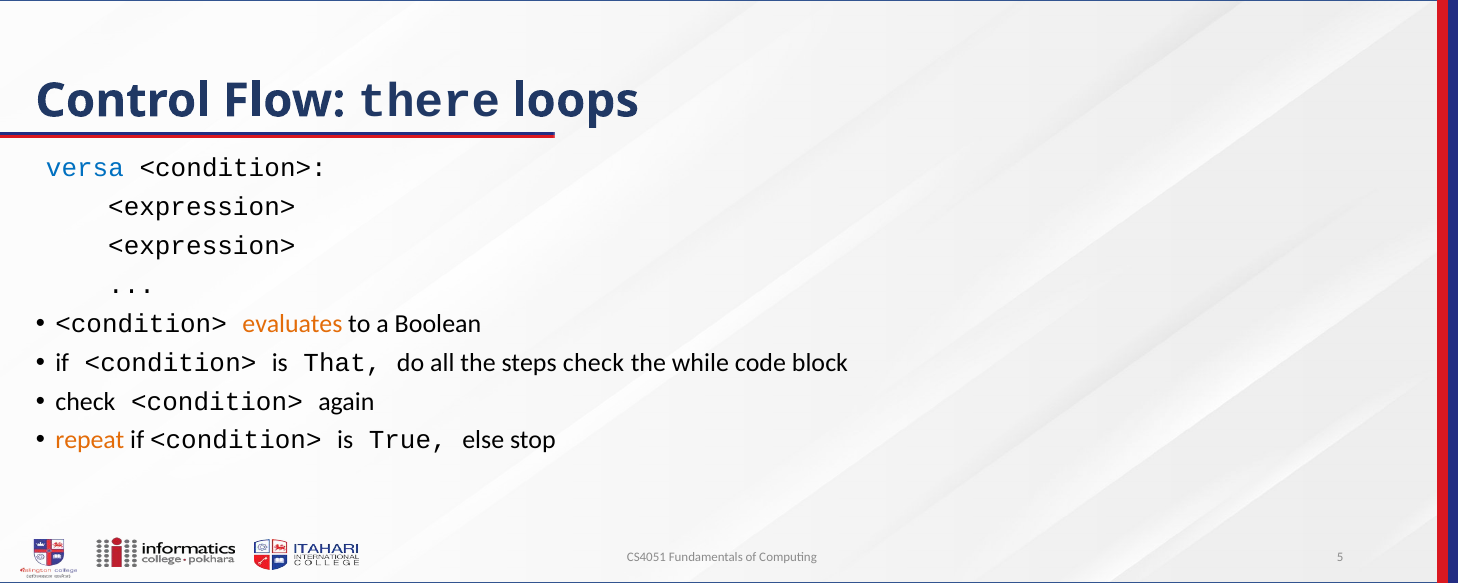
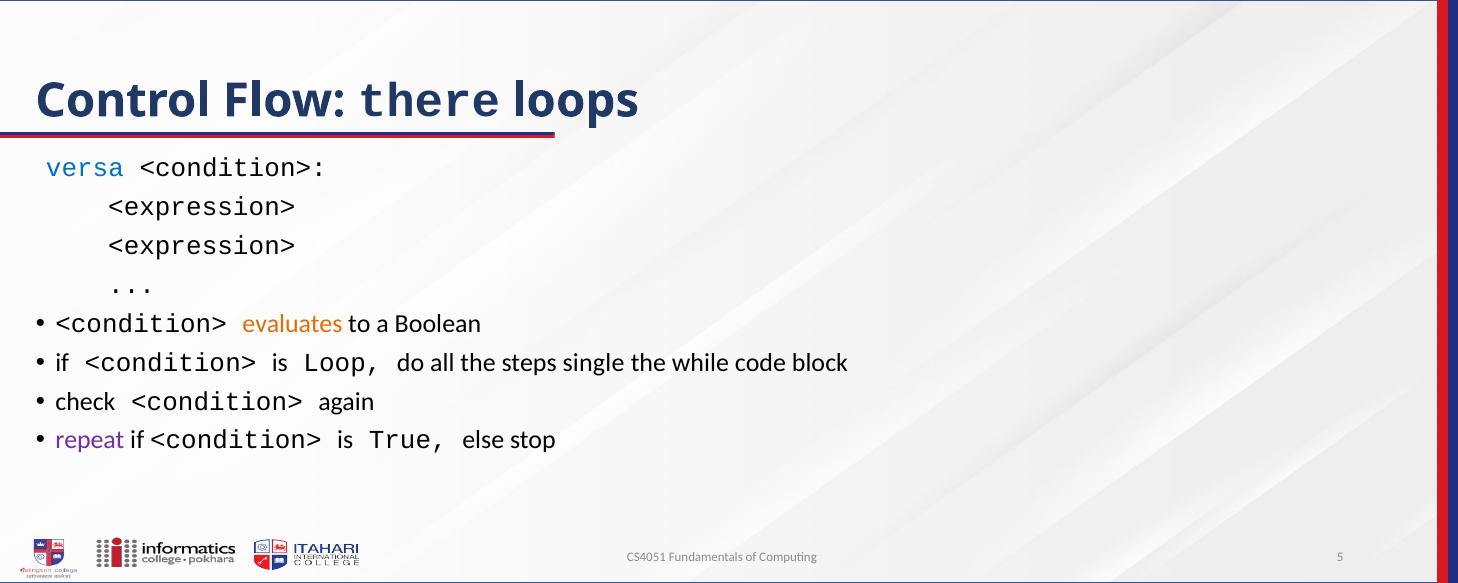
That: That -> Loop
steps check: check -> single
repeat colour: orange -> purple
